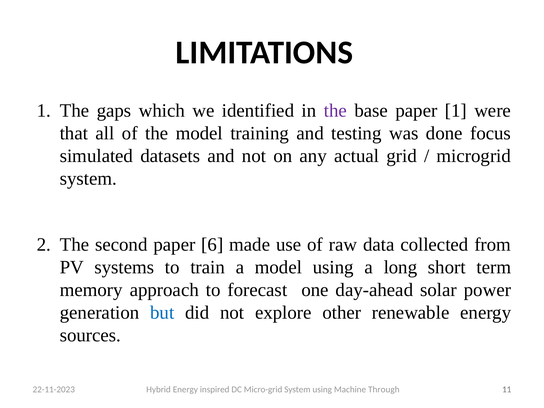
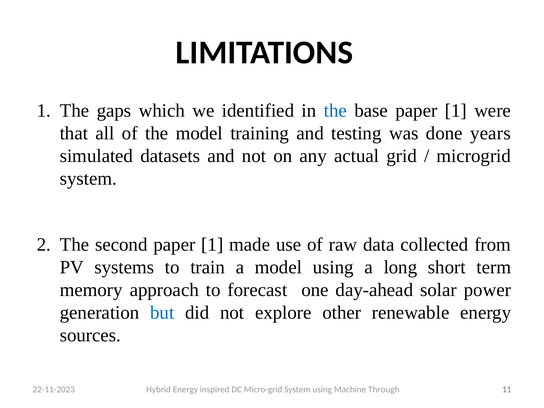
the at (335, 111) colour: purple -> blue
focus: focus -> years
second paper 6: 6 -> 1
